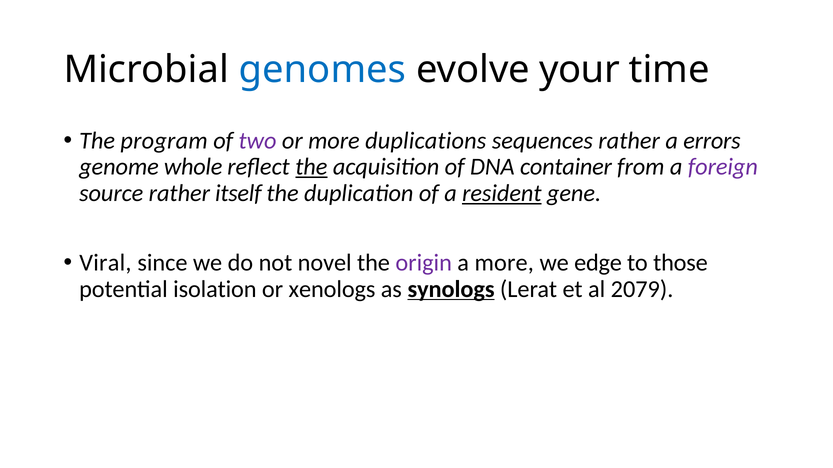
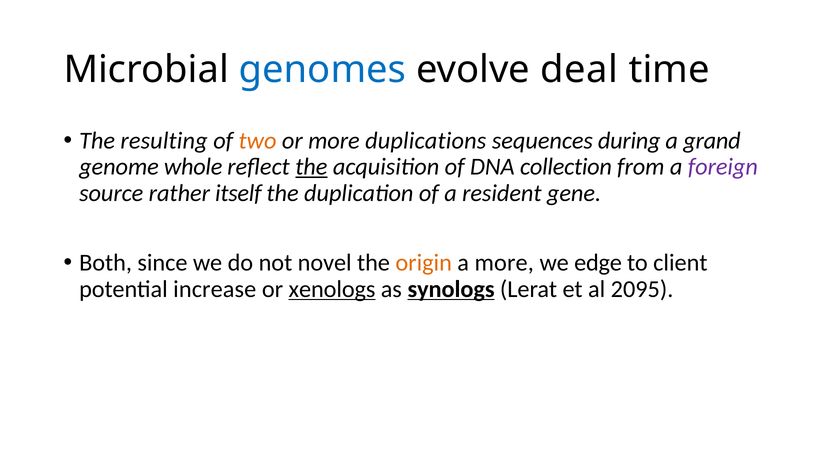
your: your -> deal
program: program -> resulting
two colour: purple -> orange
sequences rather: rather -> during
errors: errors -> grand
container: container -> collection
resident underline: present -> none
Viral: Viral -> Both
origin colour: purple -> orange
those: those -> client
isolation: isolation -> increase
xenologs underline: none -> present
2079: 2079 -> 2095
